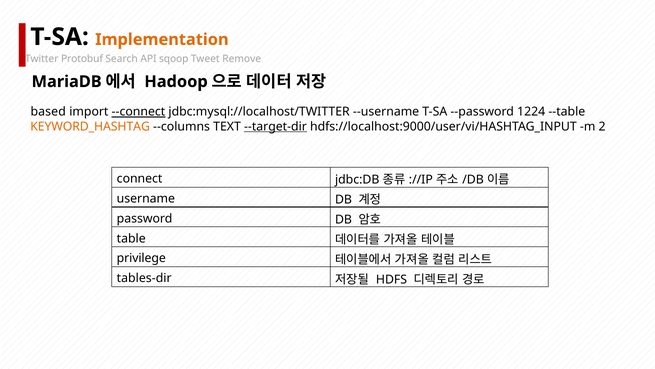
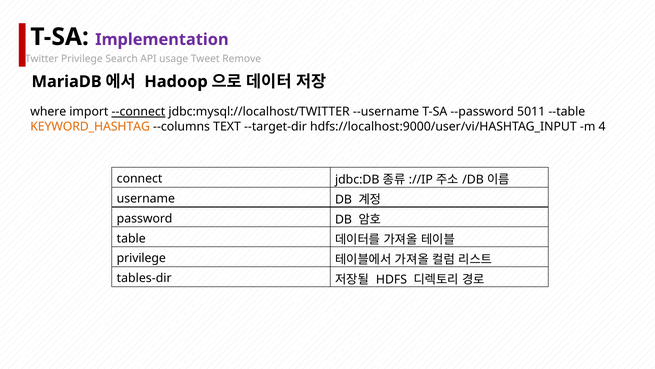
Implementation colour: orange -> purple
Twitter Protobuf: Protobuf -> Privilege
sqoop: sqoop -> usage
based: based -> where
1224: 1224 -> 5011
--target-dir underline: present -> none
2: 2 -> 4
